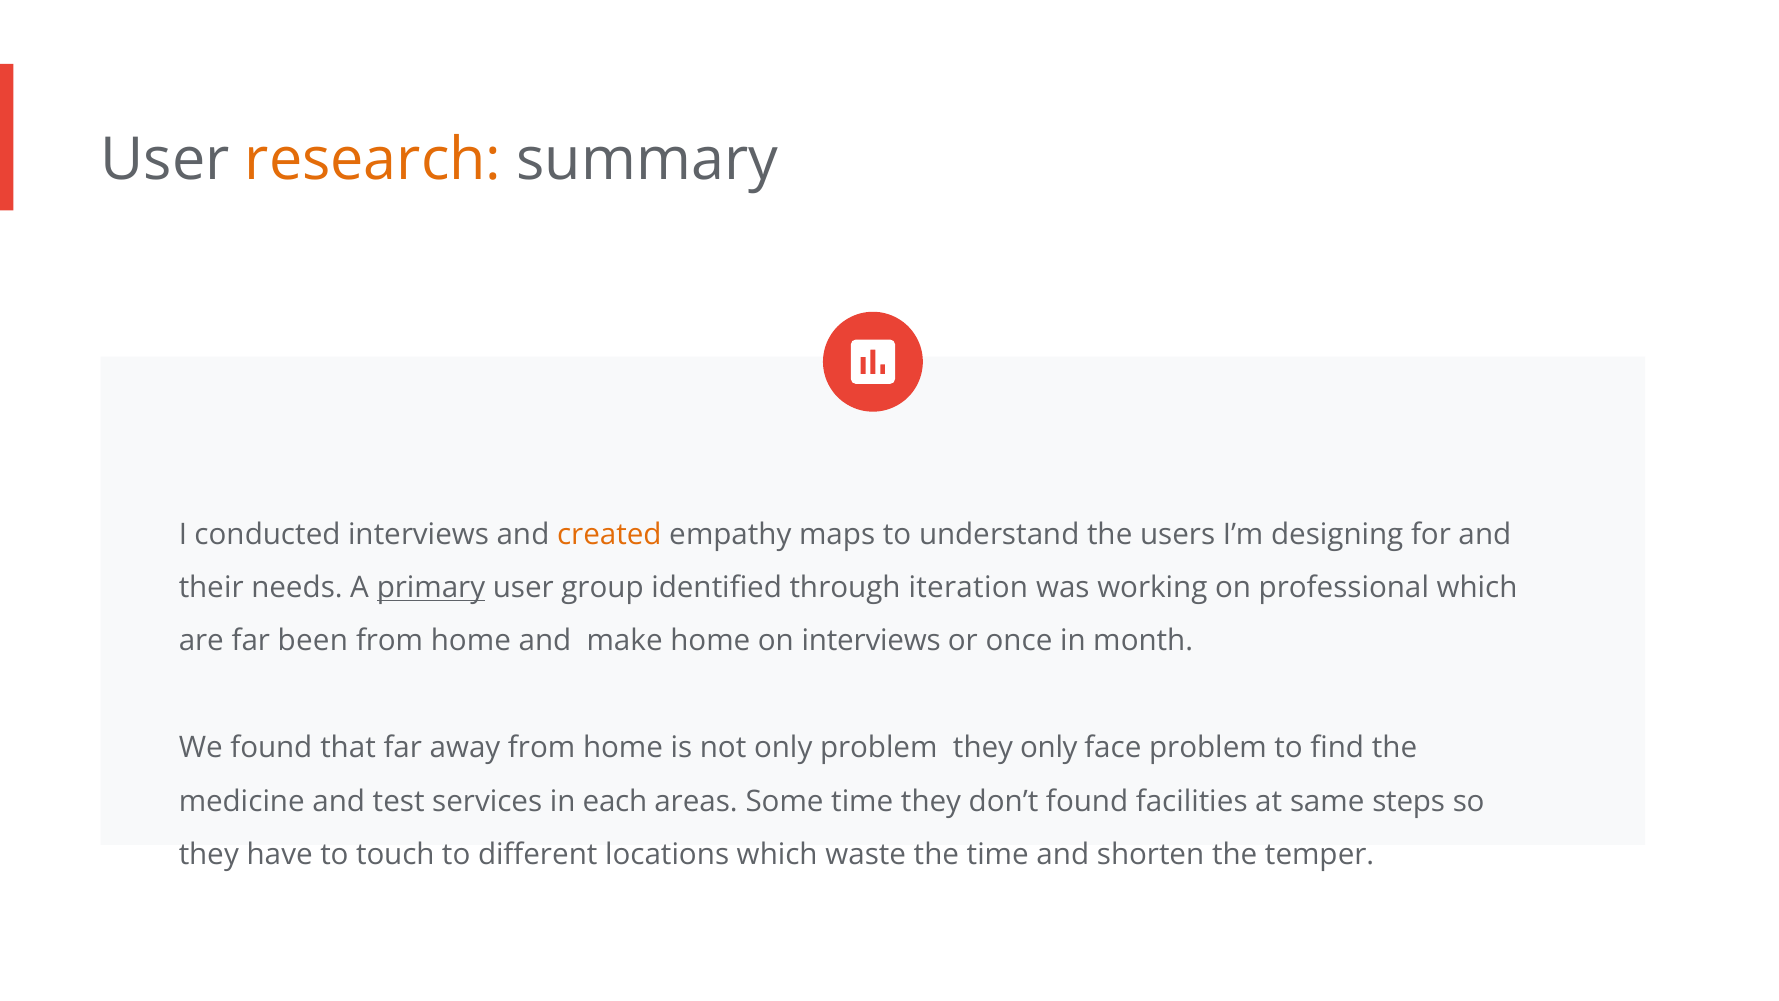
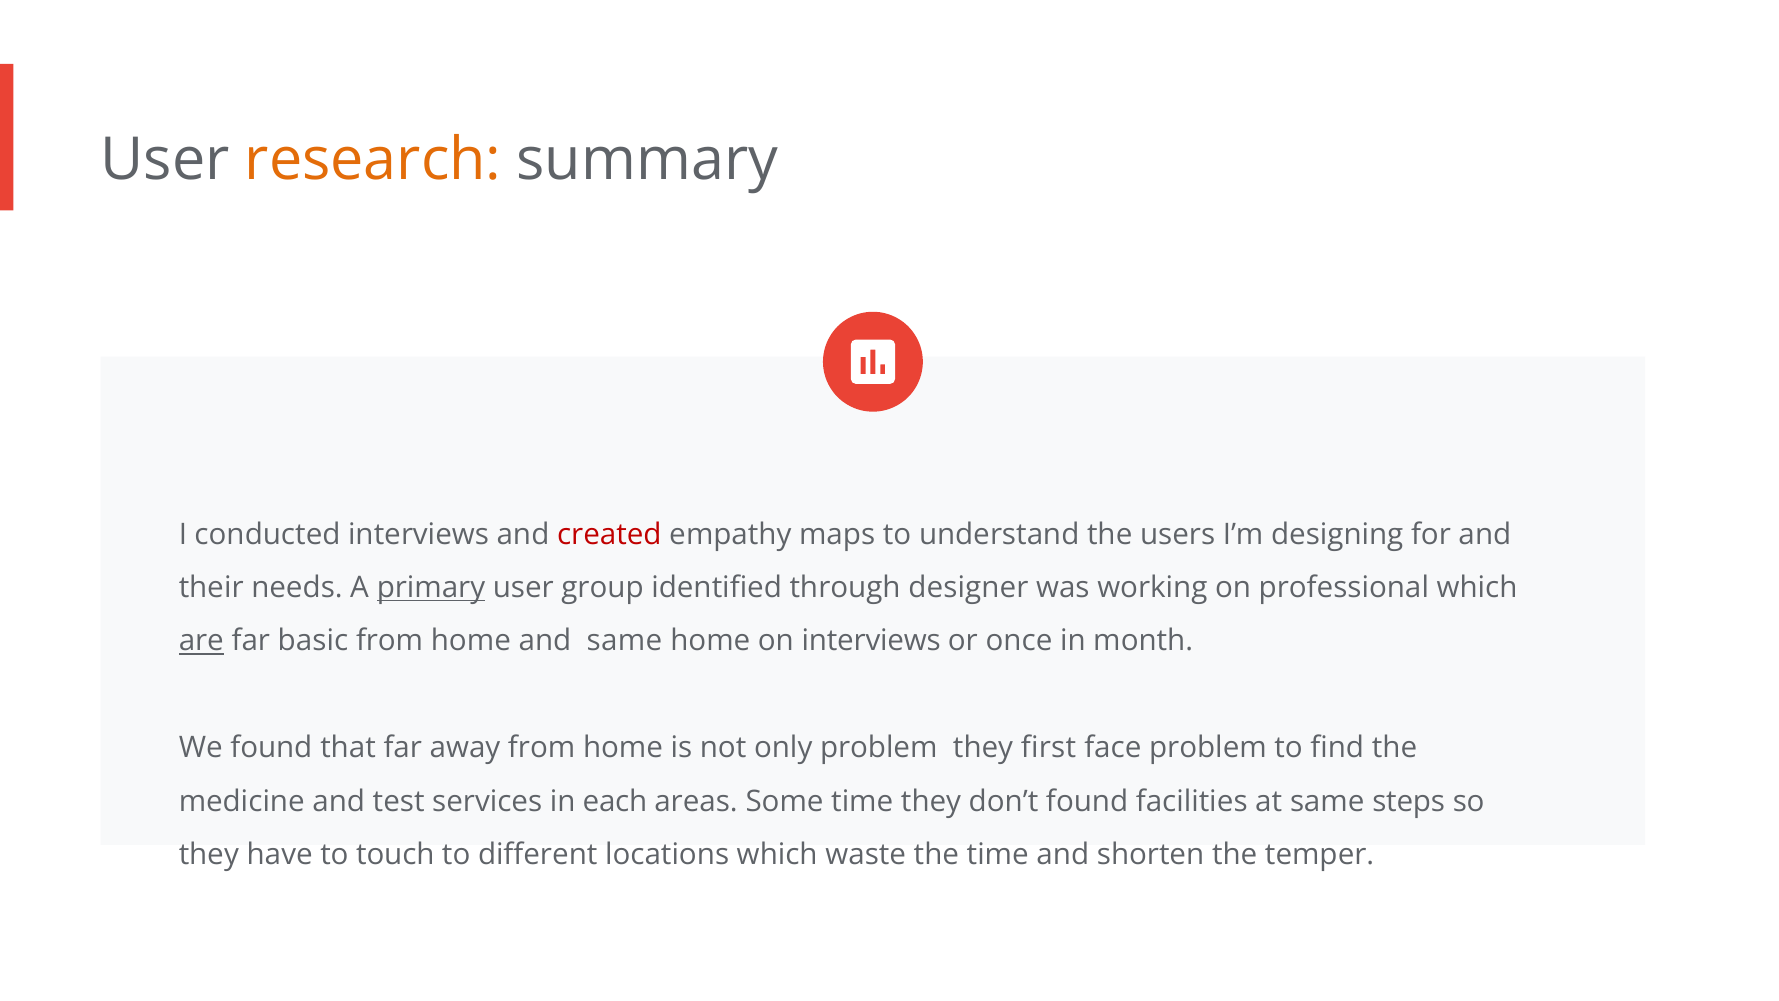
created colour: orange -> red
iteration: iteration -> designer
are underline: none -> present
been: been -> basic
and make: make -> same
they only: only -> first
